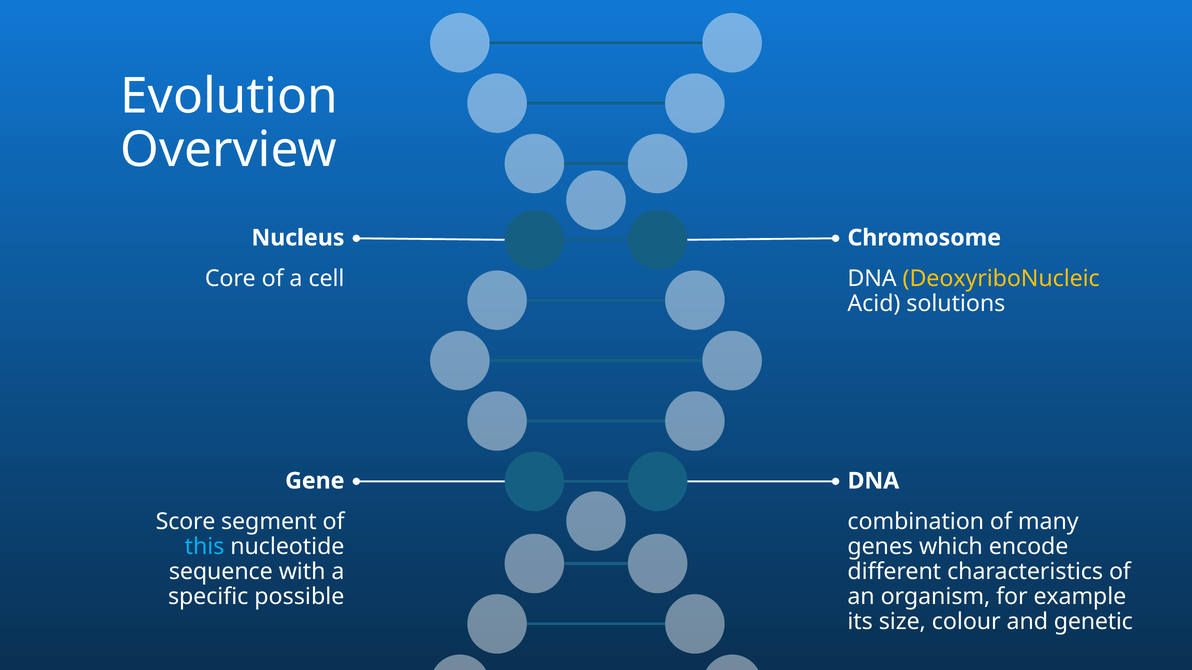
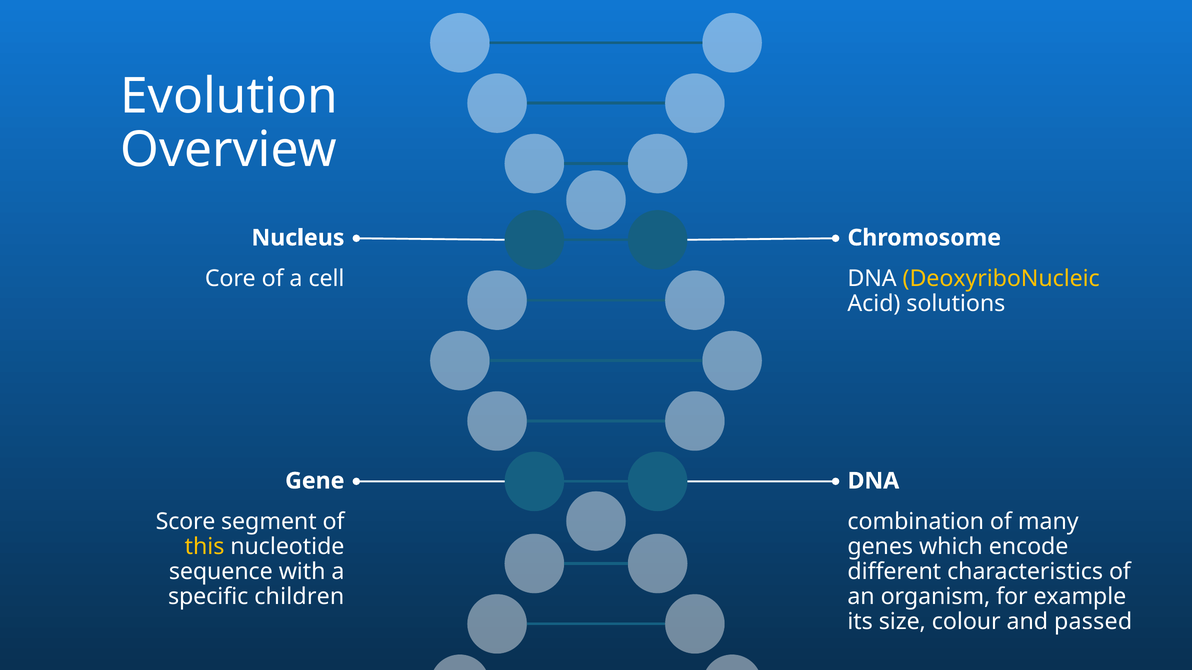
this colour: light blue -> yellow
possible: possible -> children
genetic: genetic -> passed
